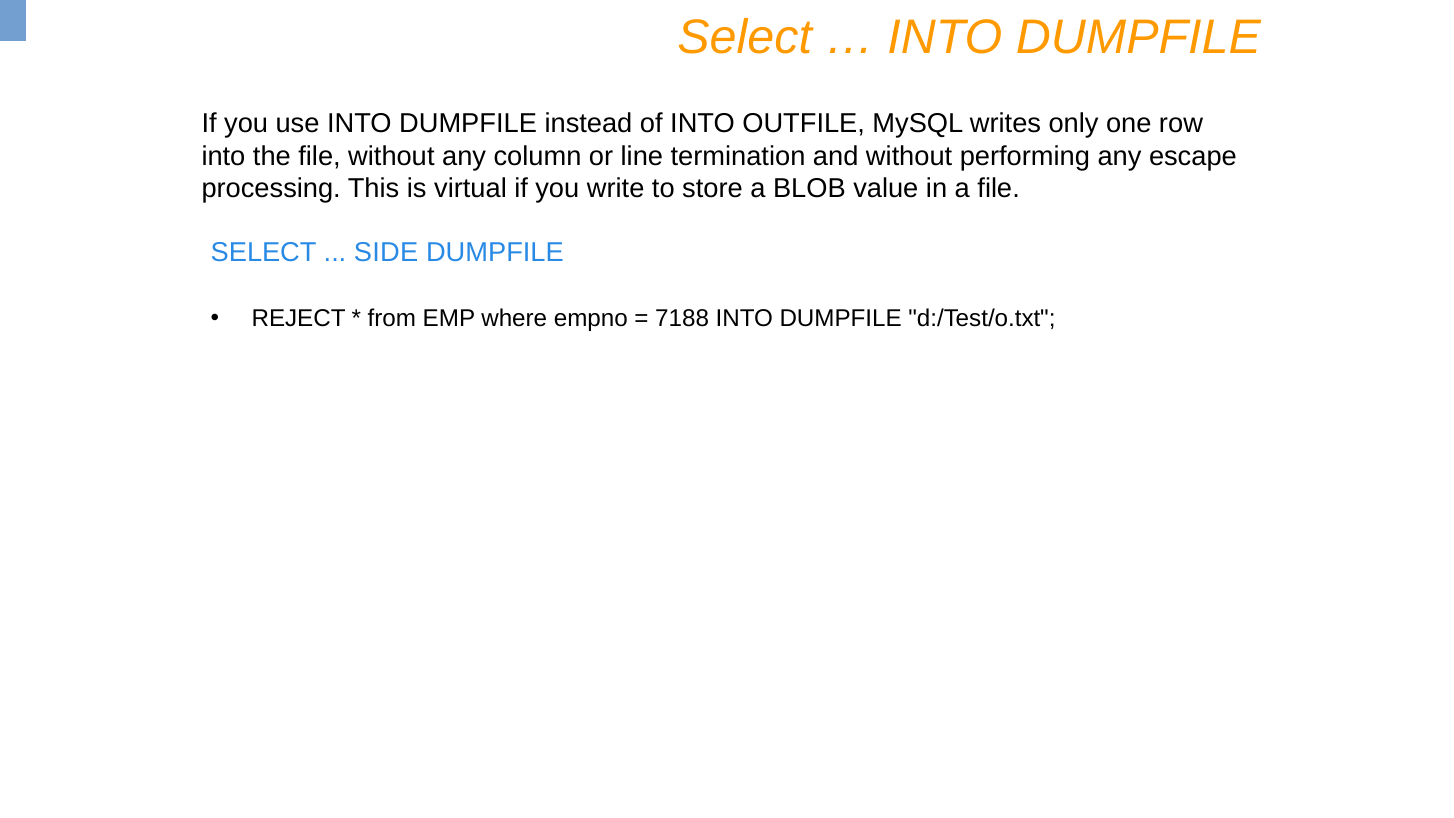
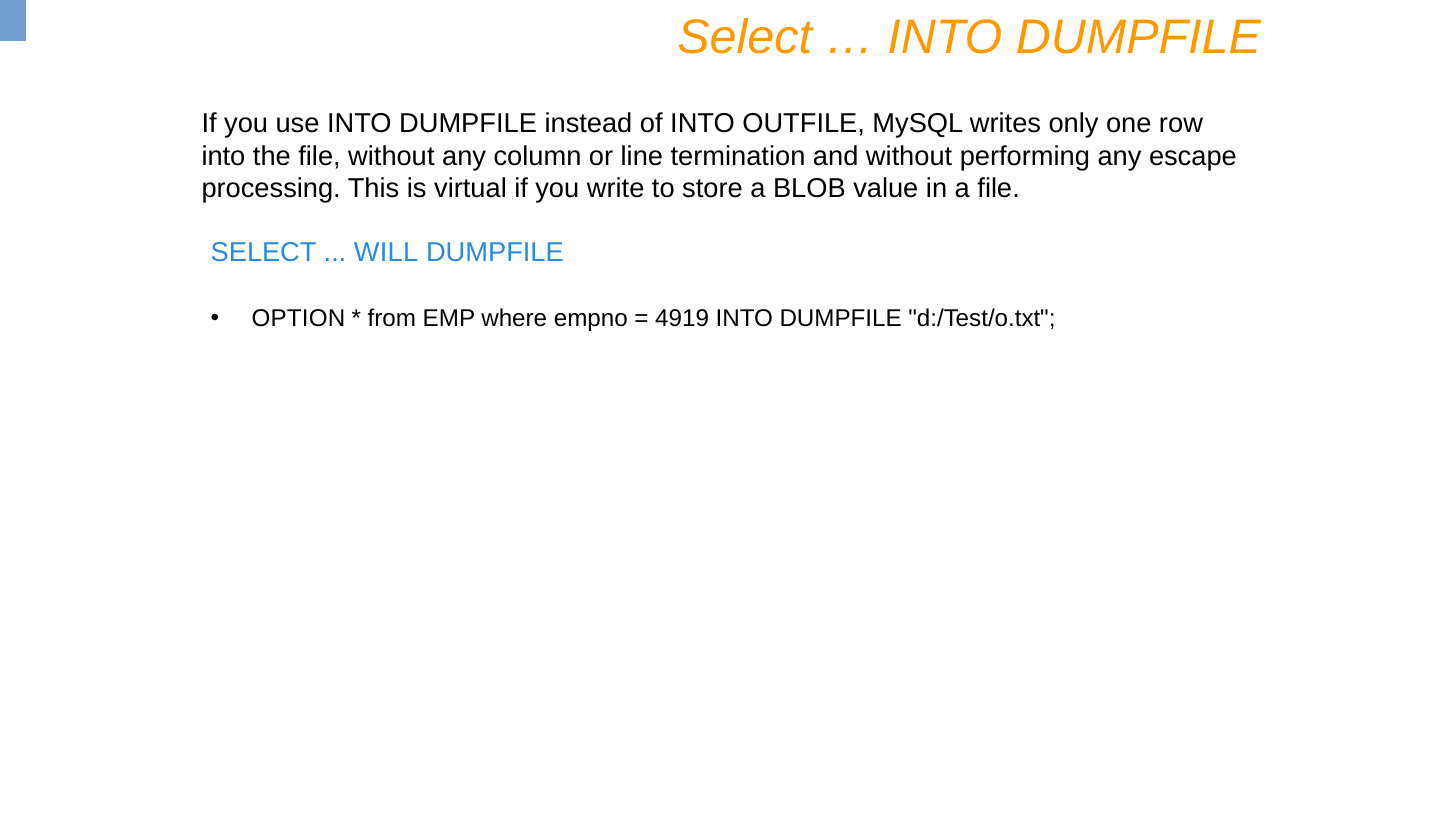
SIDE: SIDE -> WILL
REJECT: REJECT -> OPTION
7188: 7188 -> 4919
